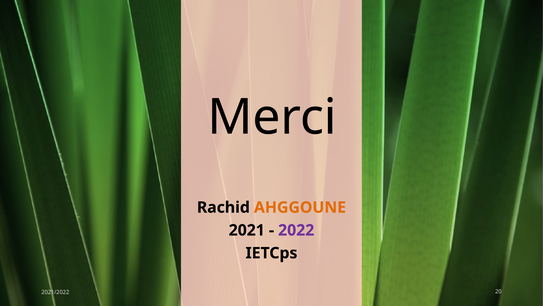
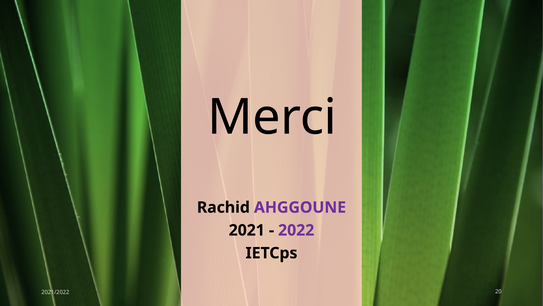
AHGGOUNE colour: orange -> purple
